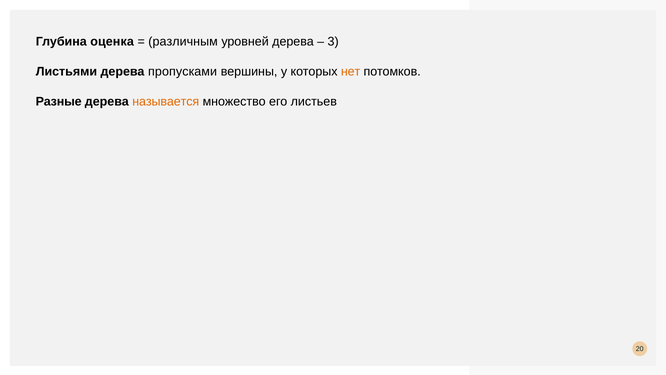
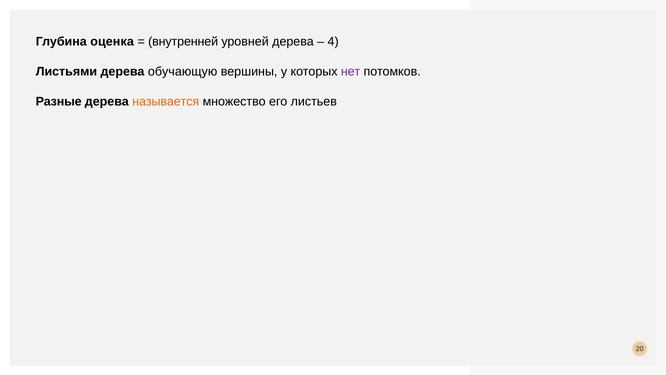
различным: различным -> внутренней
3: 3 -> 4
пропусками: пропусками -> обучающую
нет colour: orange -> purple
